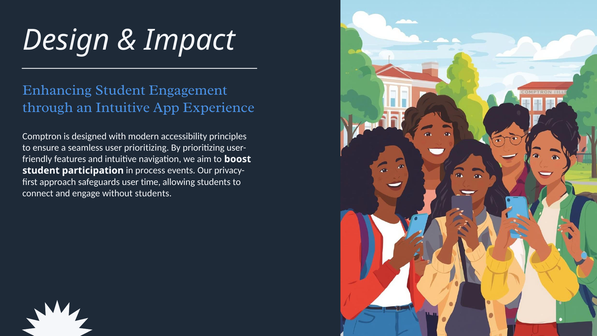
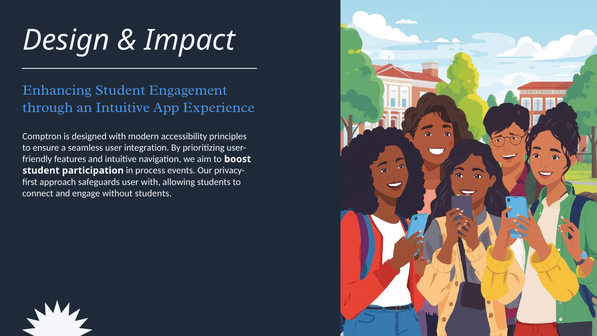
user prioritizing: prioritizing -> integration
user time: time -> with
